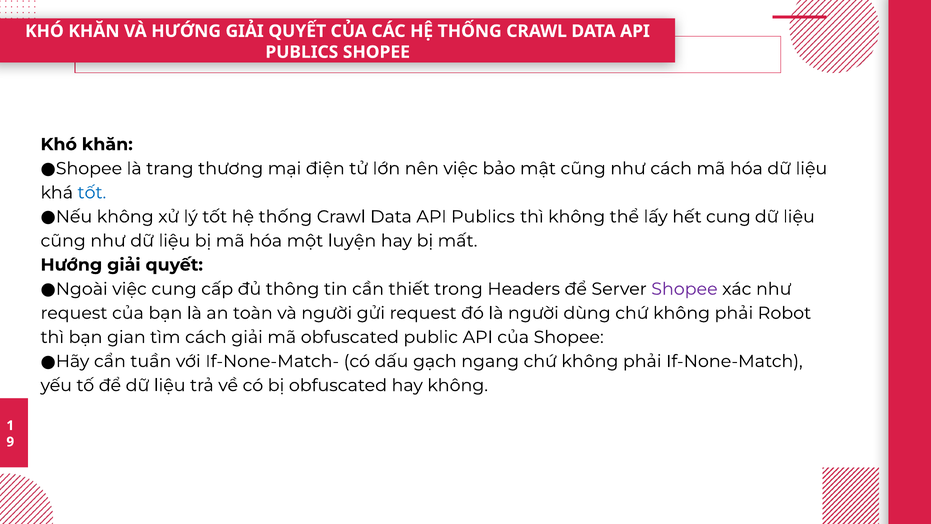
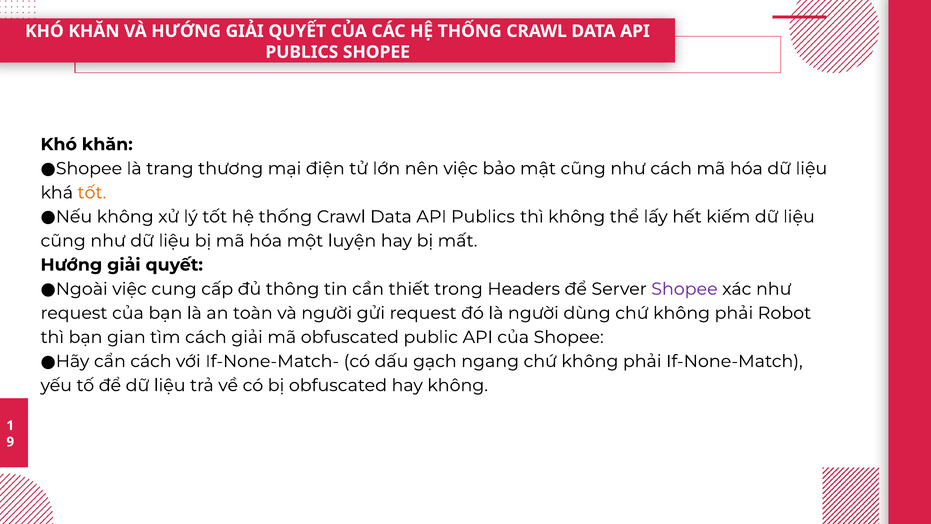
tốt at (92, 192) colour: blue -> orange
hết cung: cung -> kiếm
cẩn tuần: tuần -> cách
